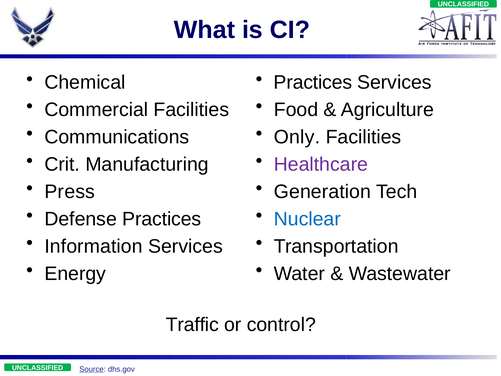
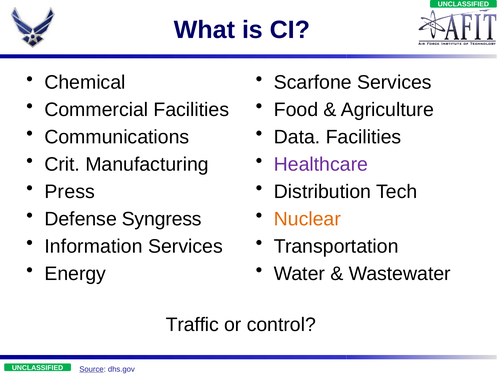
Practices at (313, 82): Practices -> Scarfone
Only: Only -> Data
Generation: Generation -> Distribution
Defense Practices: Practices -> Syngress
Nuclear colour: blue -> orange
